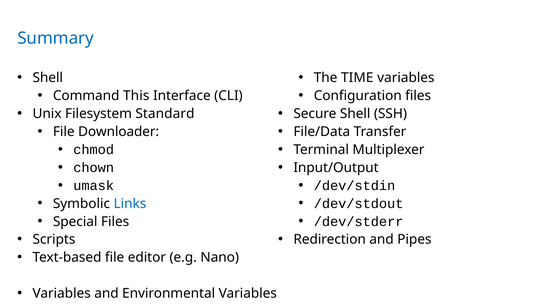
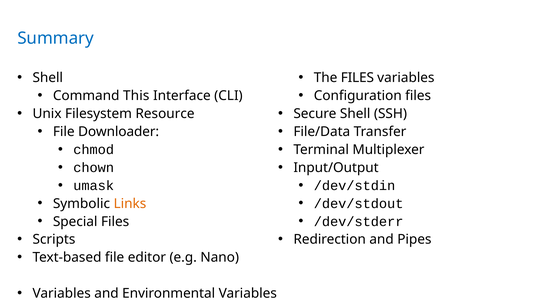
The TIME: TIME -> FILES
Standard: Standard -> Resource
Links colour: blue -> orange
